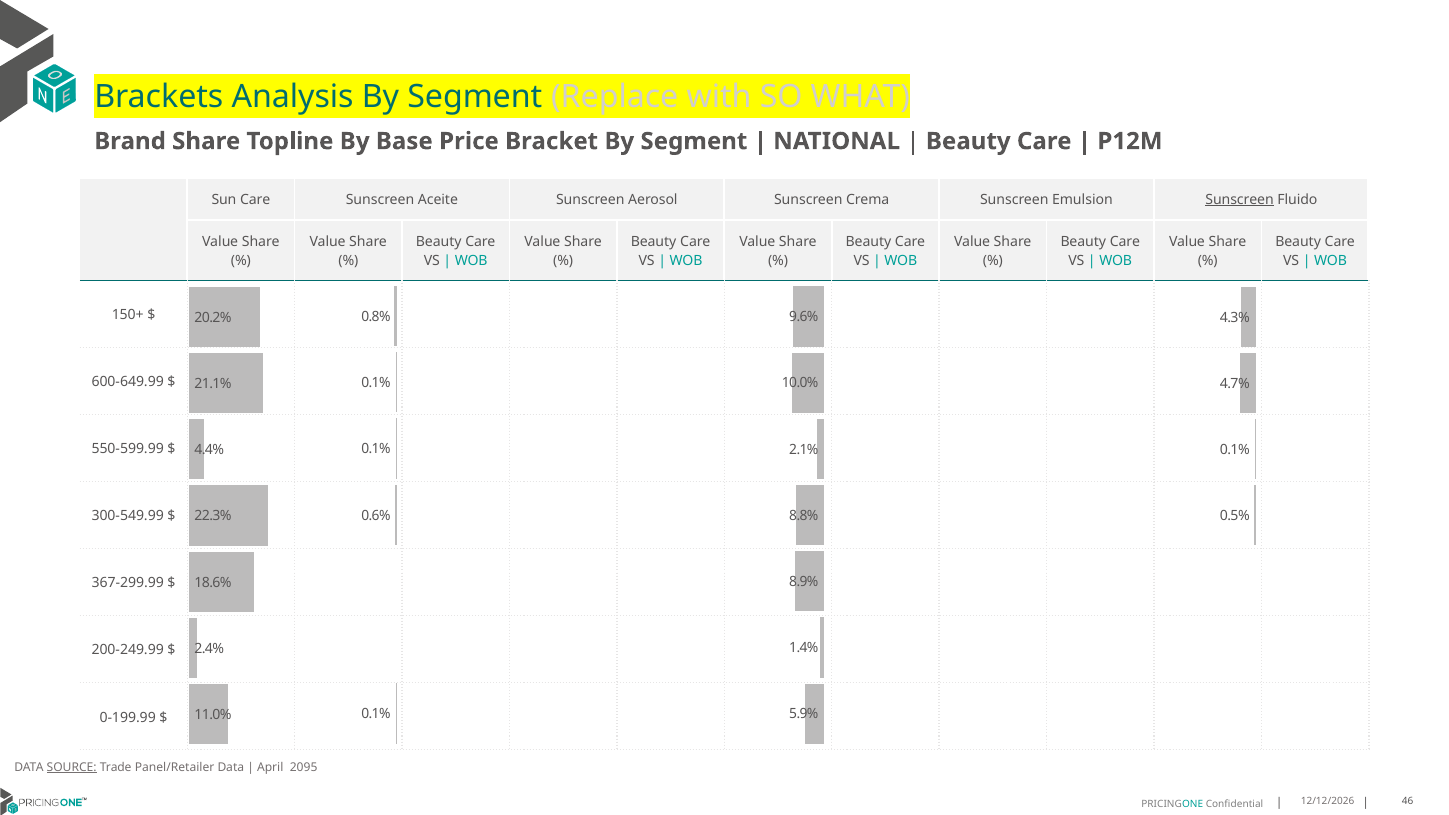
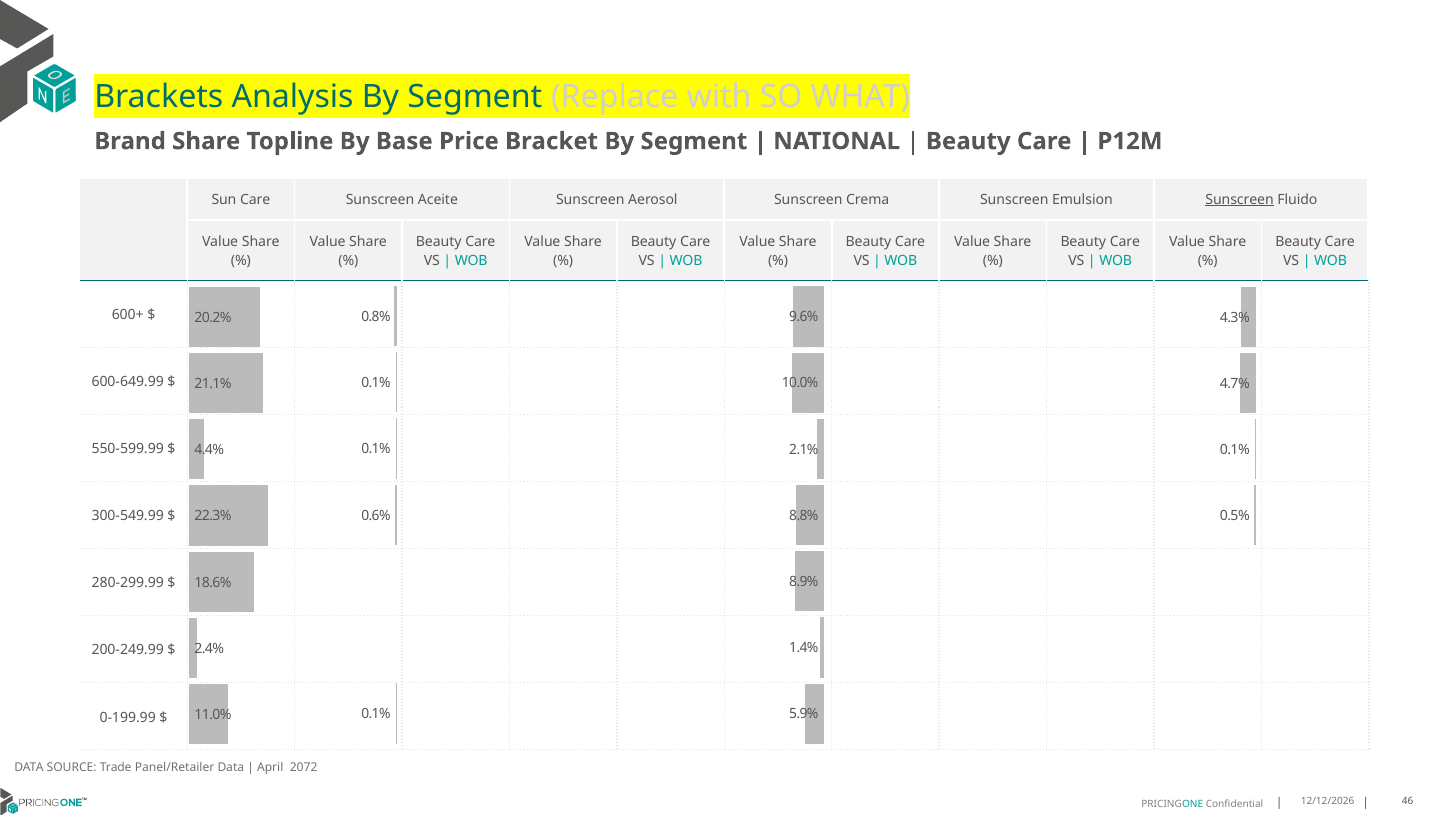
150+: 150+ -> 600+
367-299.99: 367-299.99 -> 280-299.99
SOURCE underline: present -> none
2095: 2095 -> 2072
